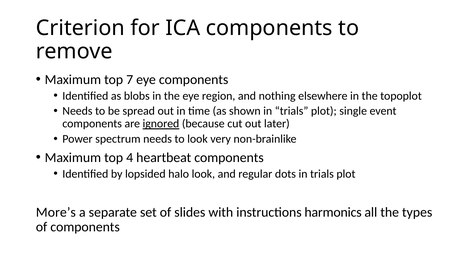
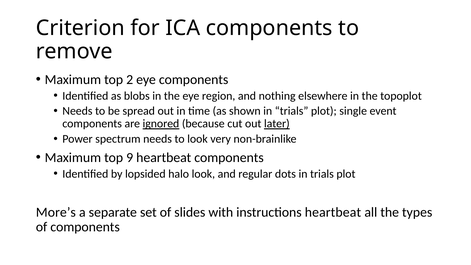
7: 7 -> 2
later underline: none -> present
4: 4 -> 9
instructions harmonics: harmonics -> heartbeat
